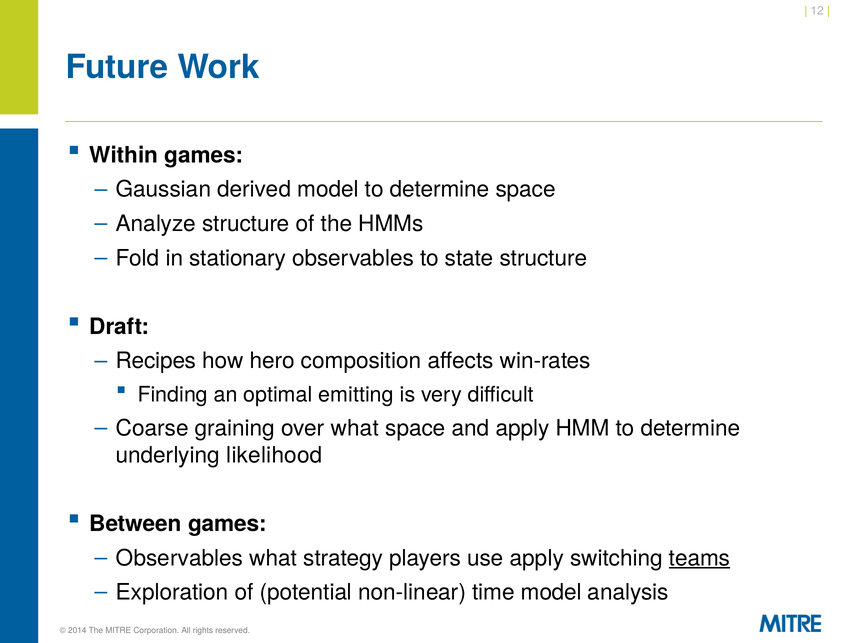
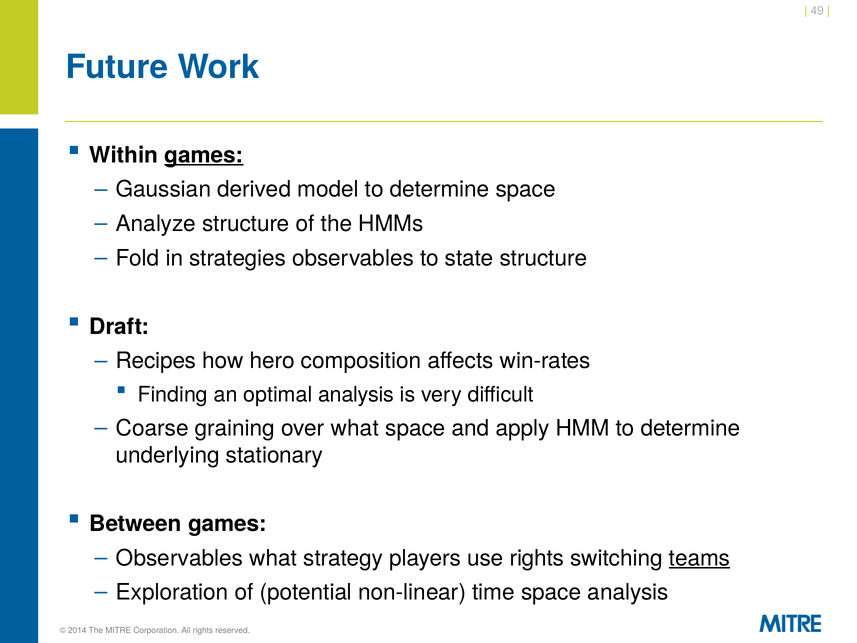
12: 12 -> 49
games at (204, 155) underline: none -> present
stationary: stationary -> strategies
optimal emitting: emitting -> analysis
likelihood: likelihood -> stationary
use apply: apply -> rights
time model: model -> space
